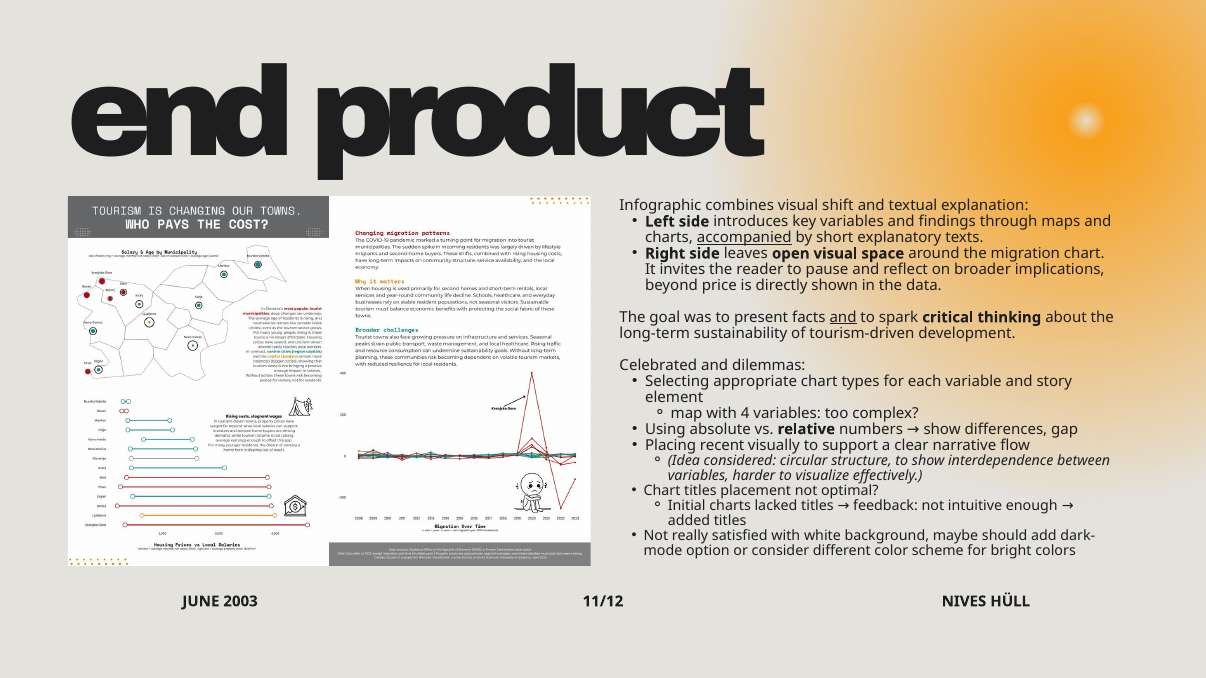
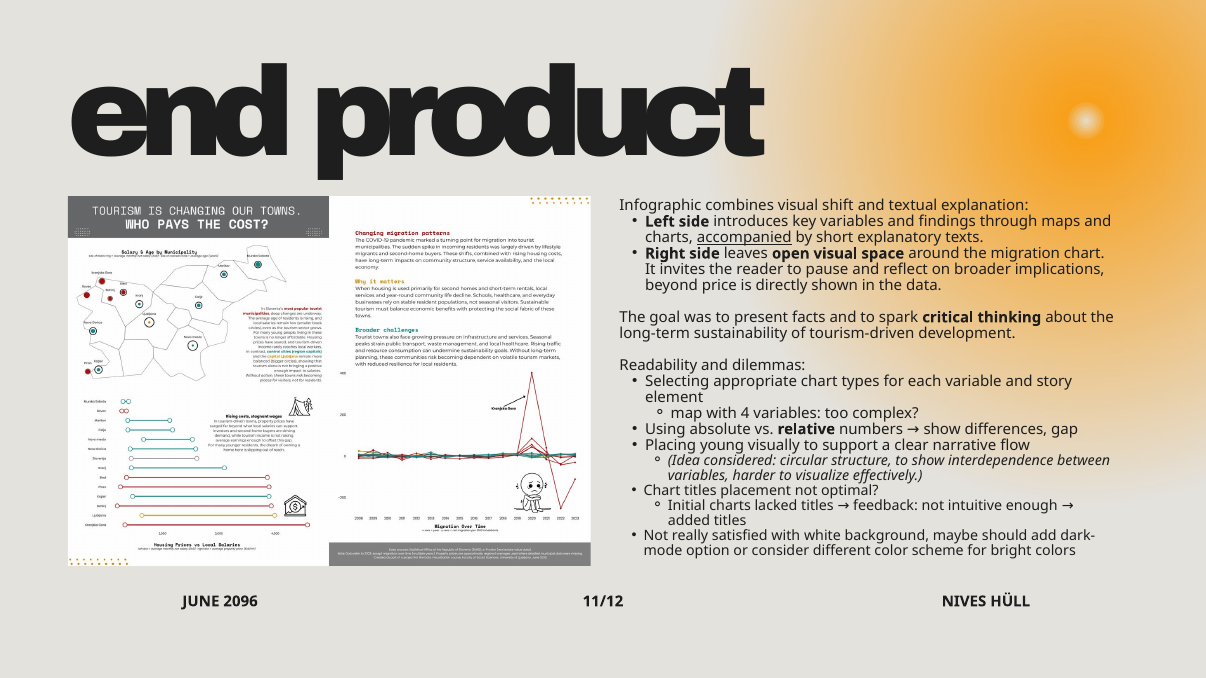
and at (843, 318) underline: present -> none
Celebrated: Celebrated -> Readability
recent: recent -> young
2003: 2003 -> 2096
